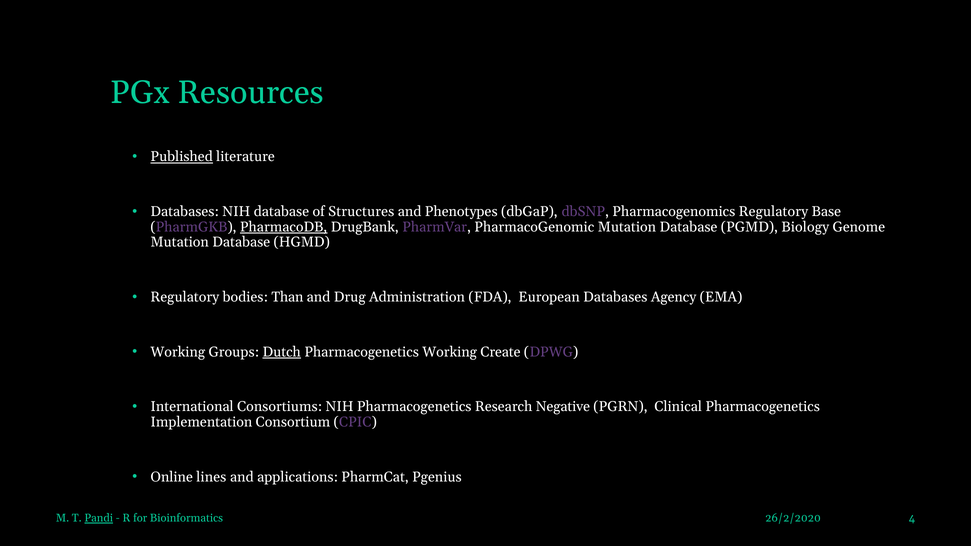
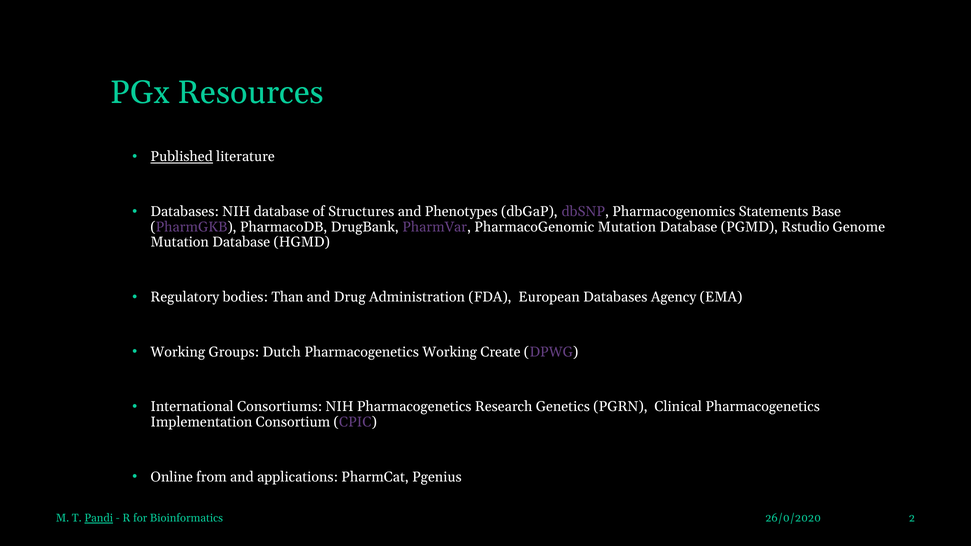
Pharmacogenomics Regulatory: Regulatory -> Statements
PharmacoDB underline: present -> none
Biology: Biology -> Rstudio
Dutch underline: present -> none
Negative: Negative -> Genetics
lines: lines -> from
26/2/2020: 26/2/2020 -> 26/0/2020
4: 4 -> 2
